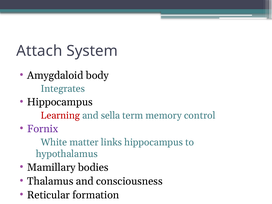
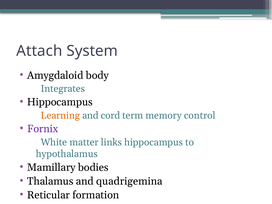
Learning colour: red -> orange
sella: sella -> cord
consciousness: consciousness -> quadrigemina
